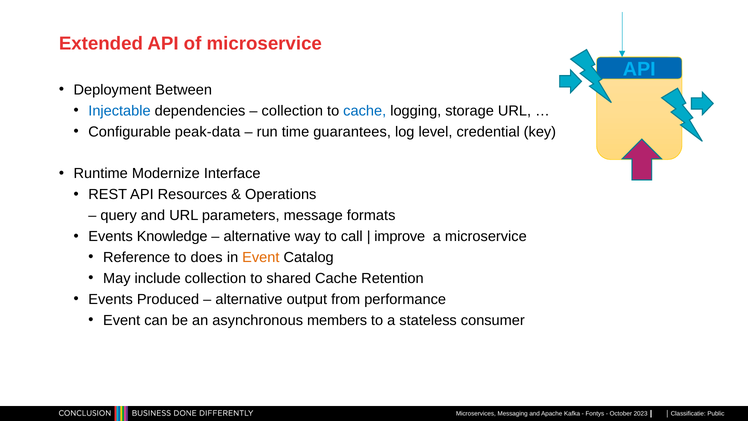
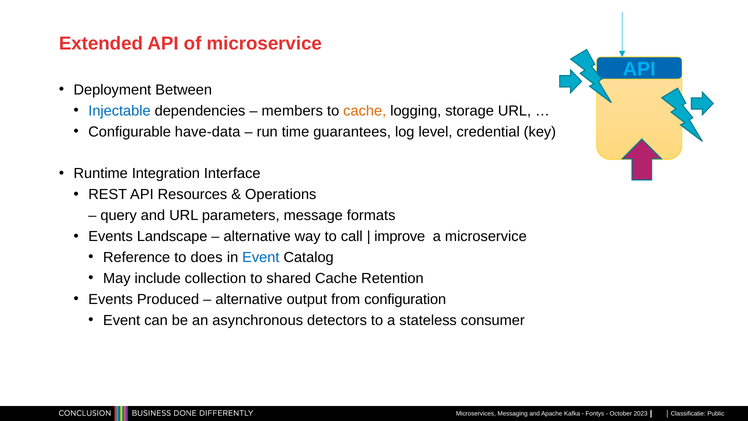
collection at (292, 111): collection -> members
cache at (365, 111) colour: blue -> orange
peak-data: peak-data -> have-data
Modernize: Modernize -> Integration
Knowledge: Knowledge -> Landscape
Event at (261, 257) colour: orange -> blue
performance: performance -> configuration
members: members -> detectors
